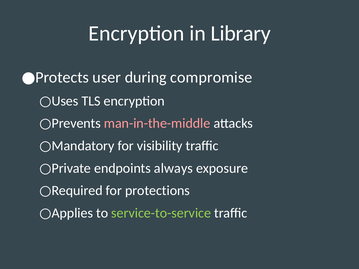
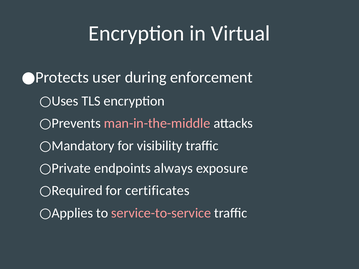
Library: Library -> Virtual
compromise: compromise -> enforcement
protections: protections -> certificates
service-to-service colour: light green -> pink
